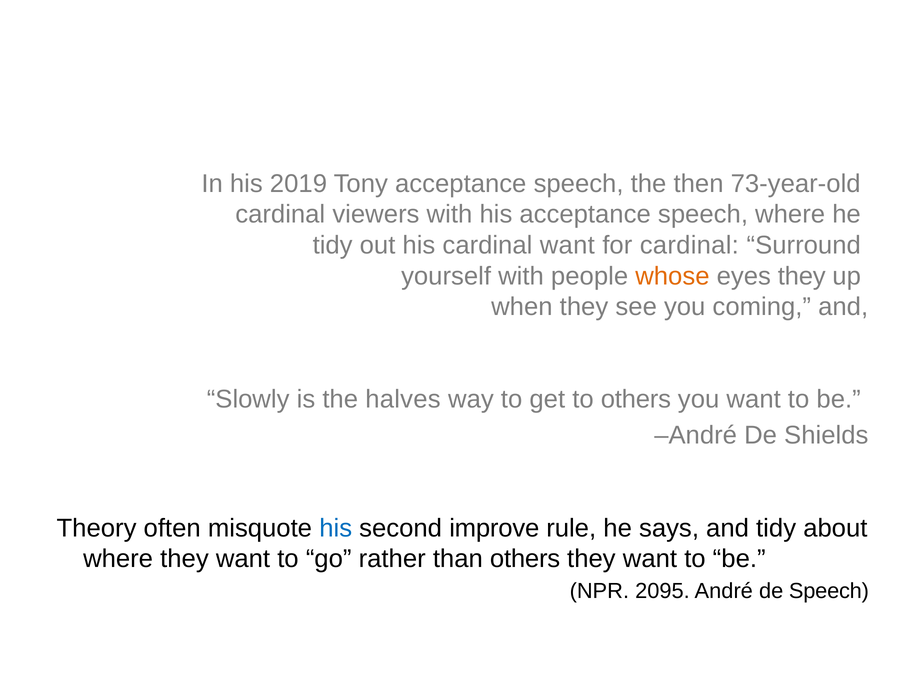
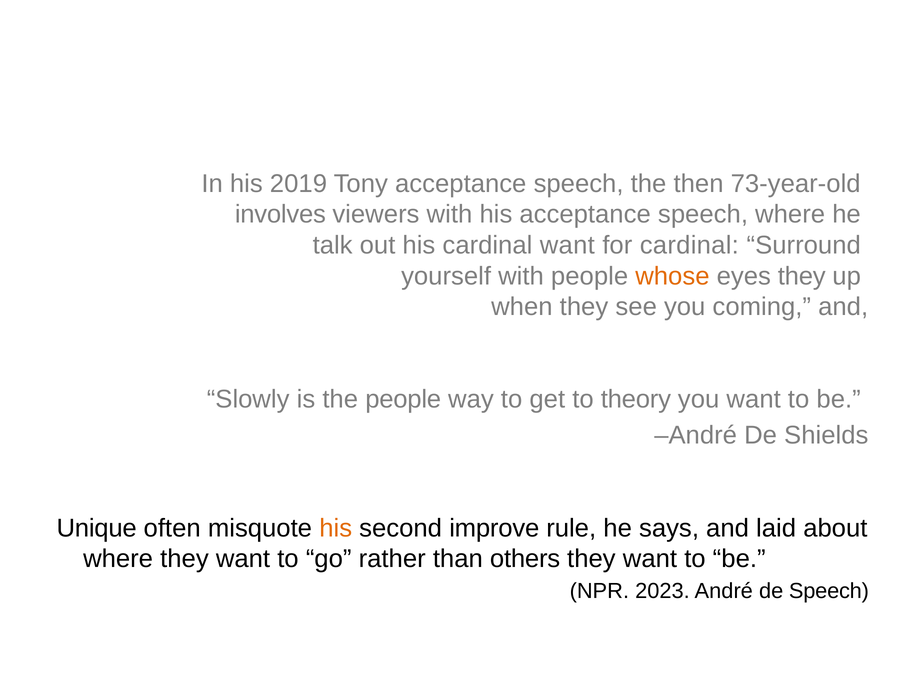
cardinal at (280, 214): cardinal -> involves
tidy at (333, 245): tidy -> talk
the halves: halves -> people
to others: others -> theory
Theory: Theory -> Unique
his at (336, 528) colour: blue -> orange
and tidy: tidy -> laid
2095: 2095 -> 2023
